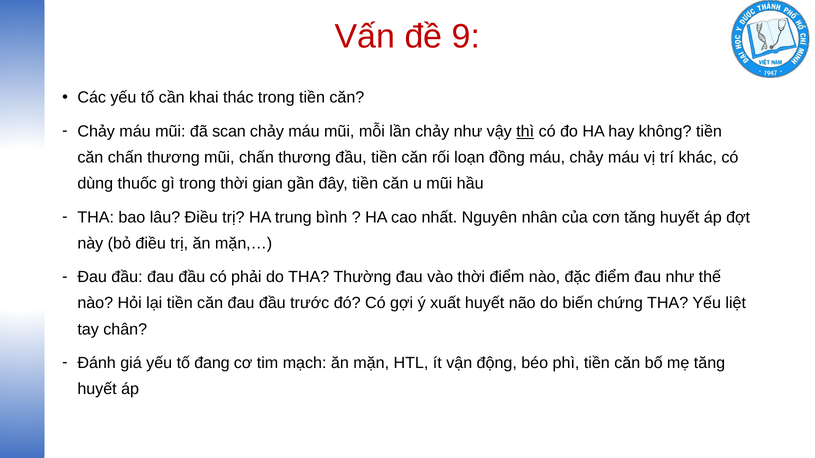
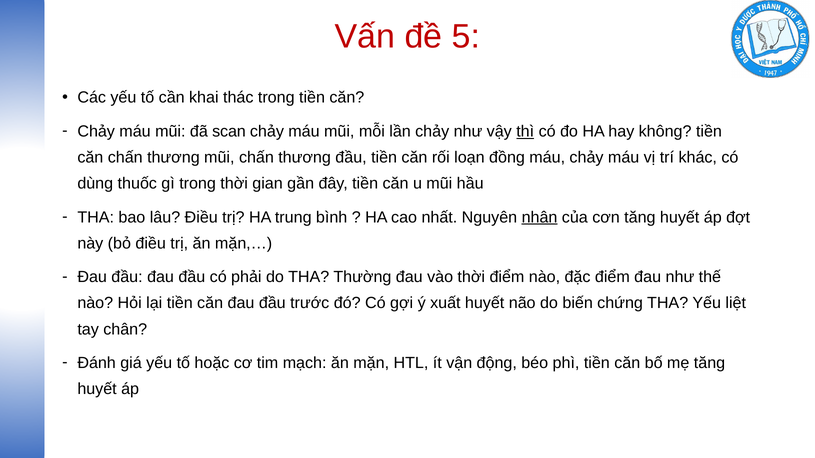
9: 9 -> 5
nhân underline: none -> present
đang: đang -> hoặc
